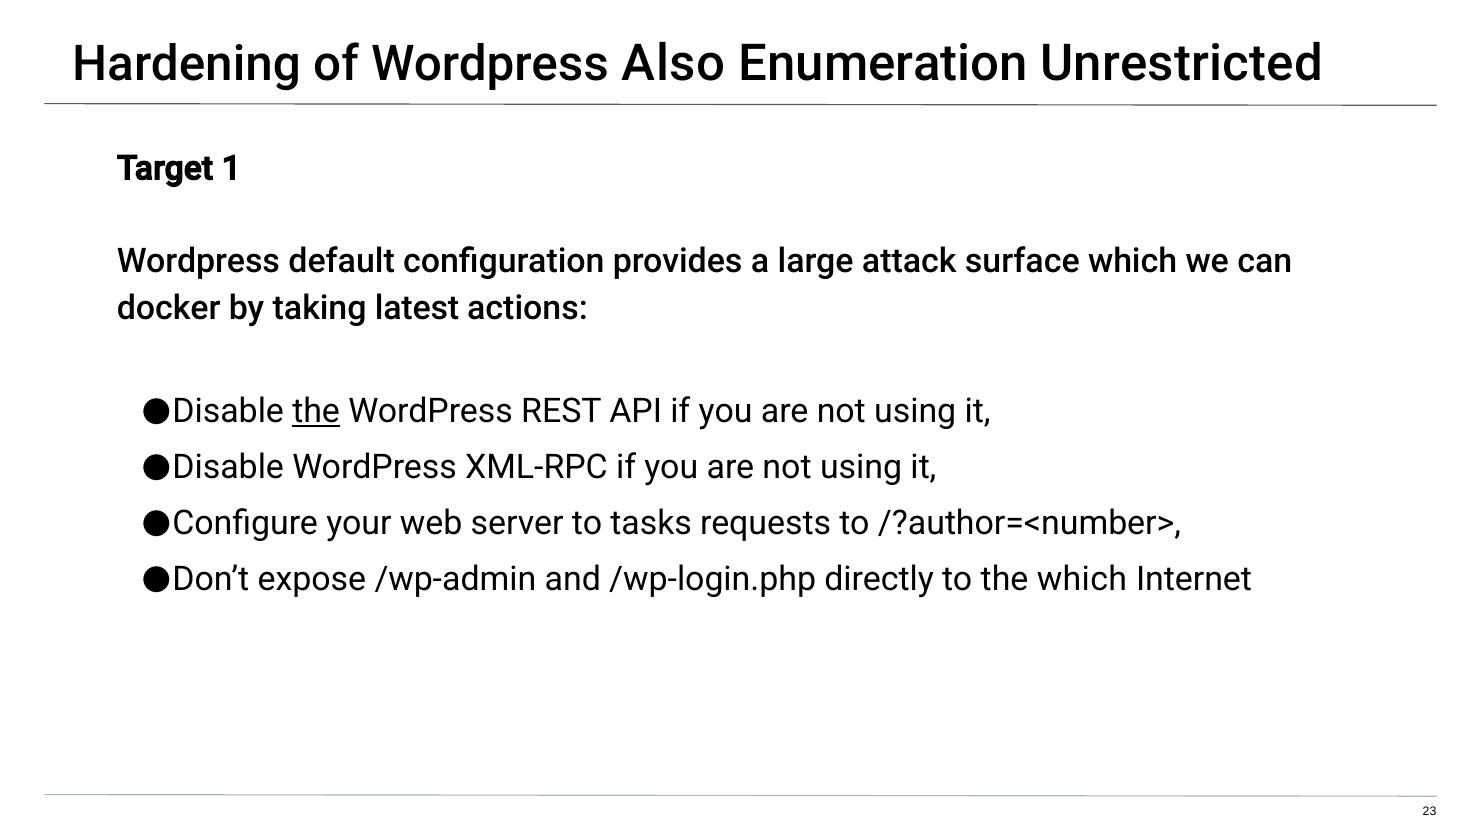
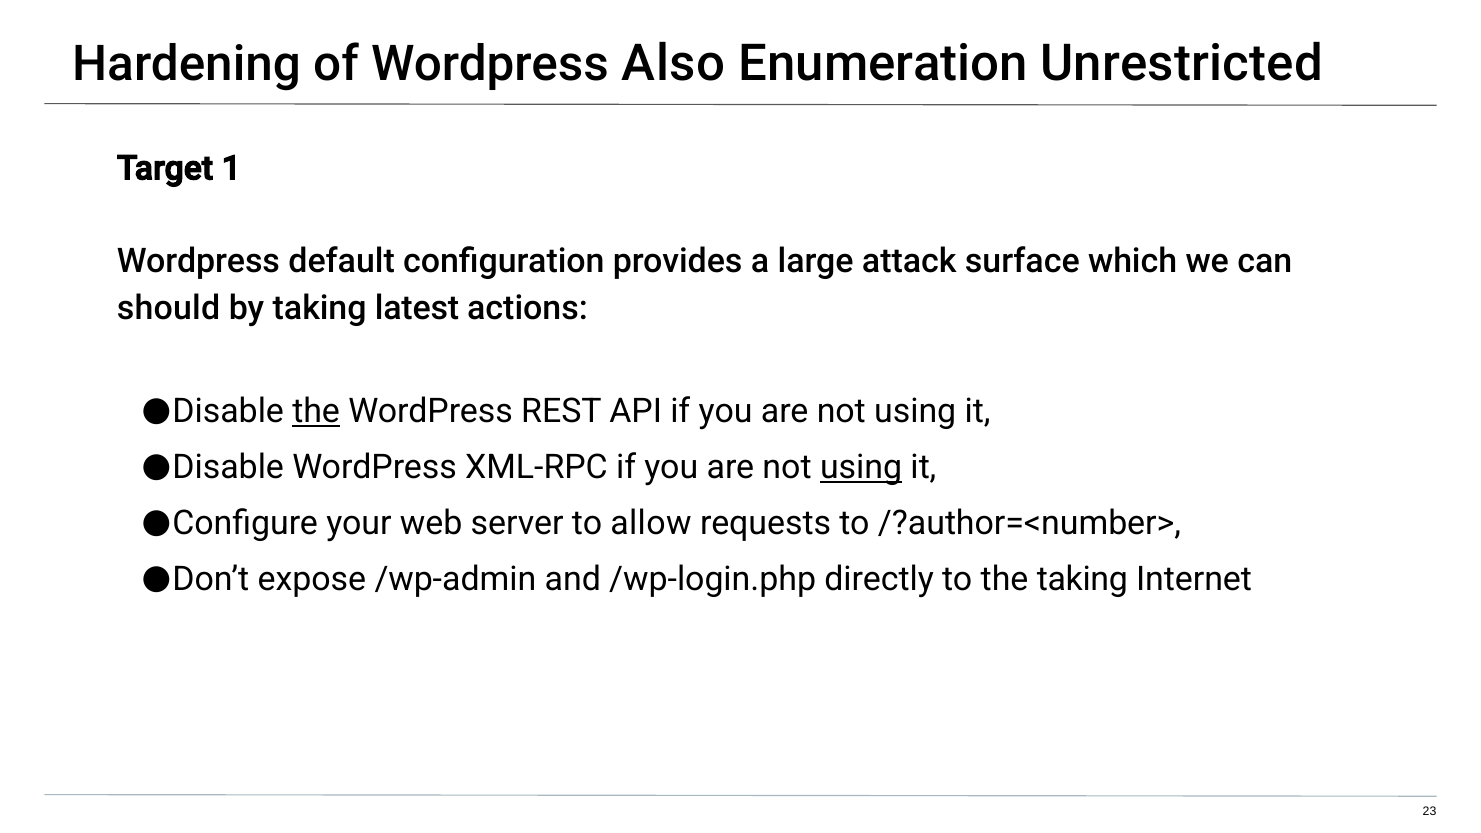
docker: docker -> should
using at (861, 468) underline: none -> present
tasks: tasks -> allow
the which: which -> taking
